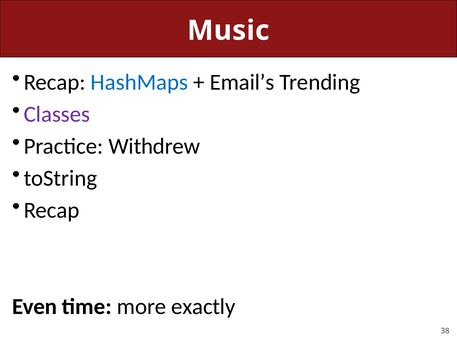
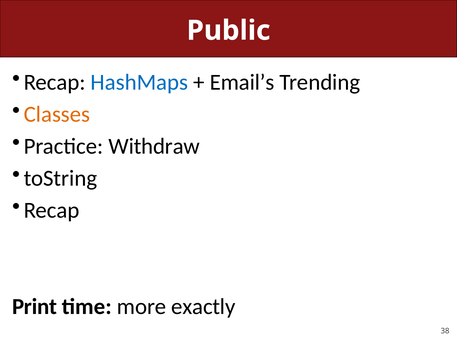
Music: Music -> Public
Classes colour: purple -> orange
Withdrew: Withdrew -> Withdraw
Even: Even -> Print
